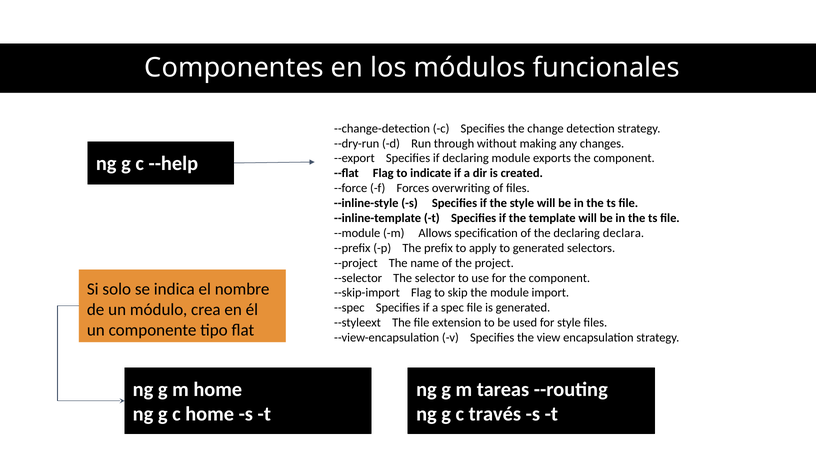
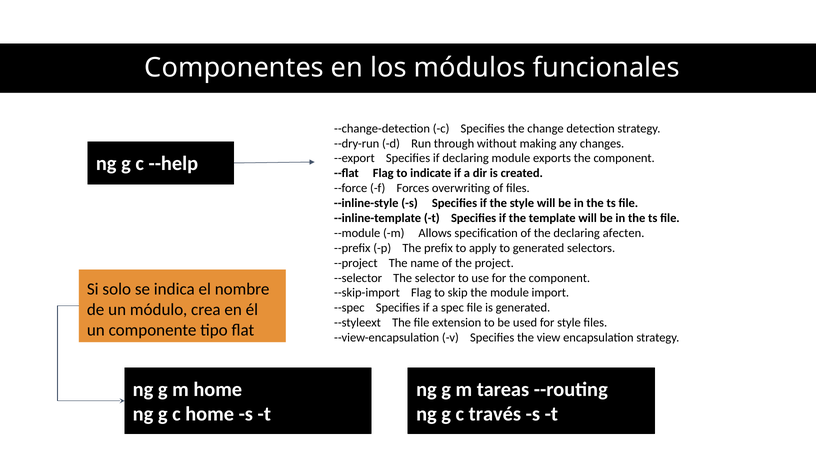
declara: declara -> afecten
